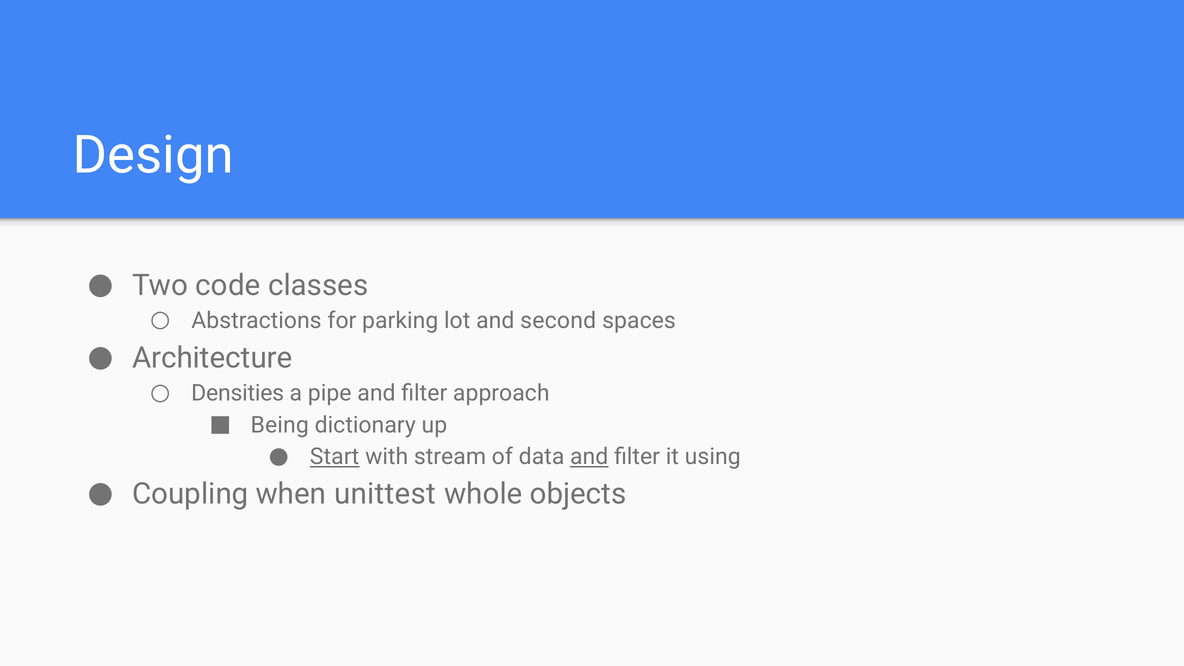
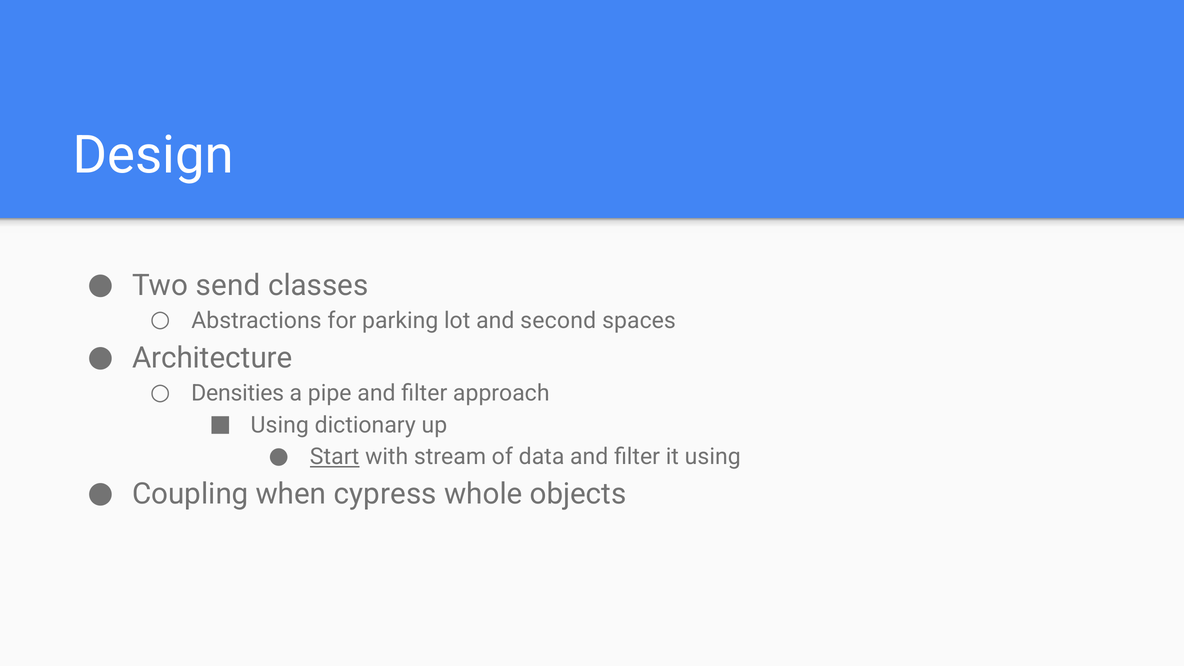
code: code -> send
Being at (280, 425): Being -> Using
and at (589, 457) underline: present -> none
unittest: unittest -> cypress
